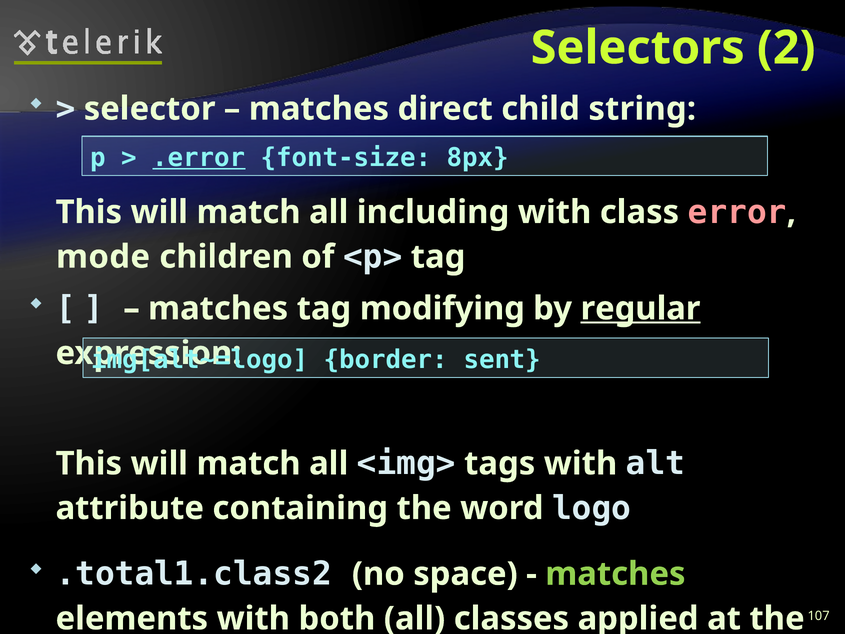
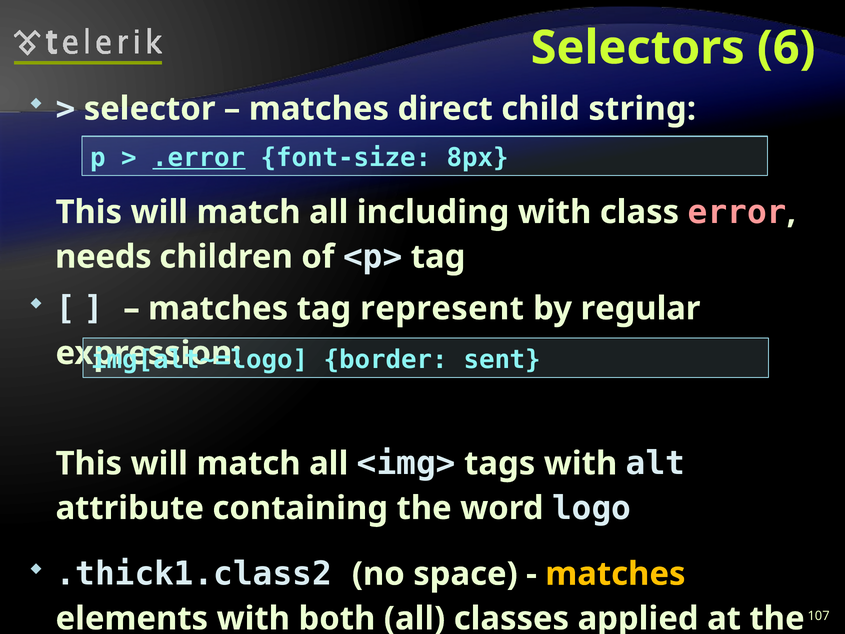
2: 2 -> 6
mode: mode -> needs
modifying: modifying -> represent
regular underline: present -> none
.total1.class2: .total1.class2 -> .thick1.class2
matches at (615, 574) colour: light green -> yellow
